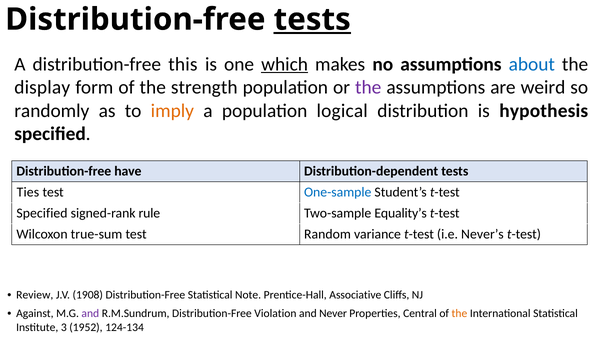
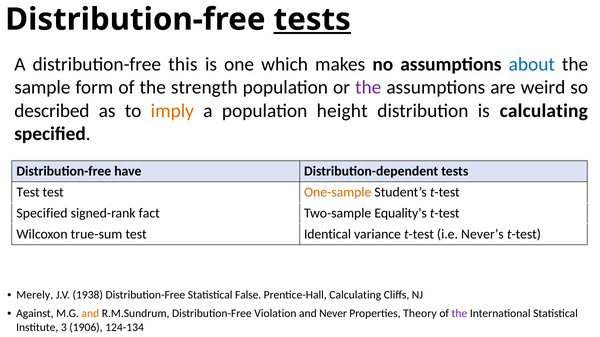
which underline: present -> none
display: display -> sample
randomly: randomly -> described
logical: logical -> height
is hypothesis: hypothesis -> calculating
Ties at (28, 193): Ties -> Test
One-sample colour: blue -> orange
rule: rule -> fact
Random: Random -> Identical
Review: Review -> Merely
1908: 1908 -> 1938
Note: Note -> False
Prentice-Hall Associative: Associative -> Calculating
and at (90, 314) colour: purple -> orange
Central: Central -> Theory
the at (459, 314) colour: orange -> purple
1952: 1952 -> 1906
